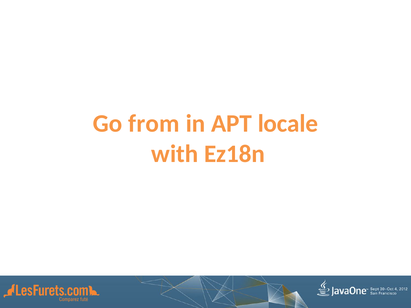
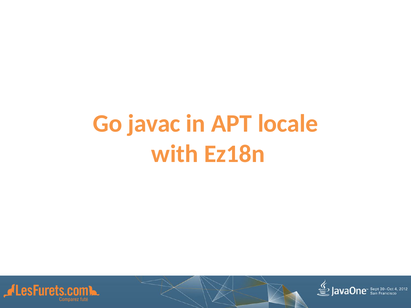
from: from -> javac
